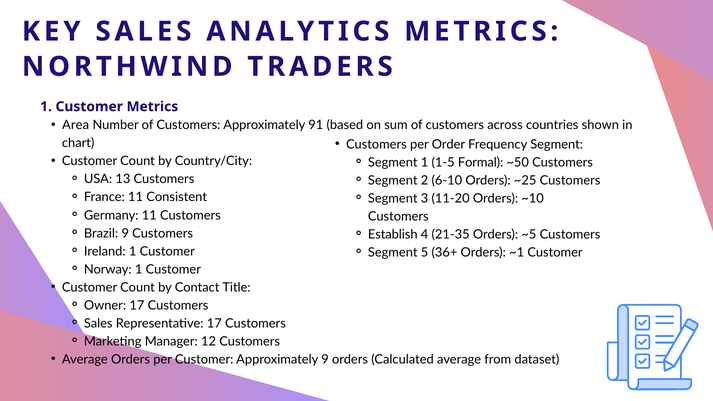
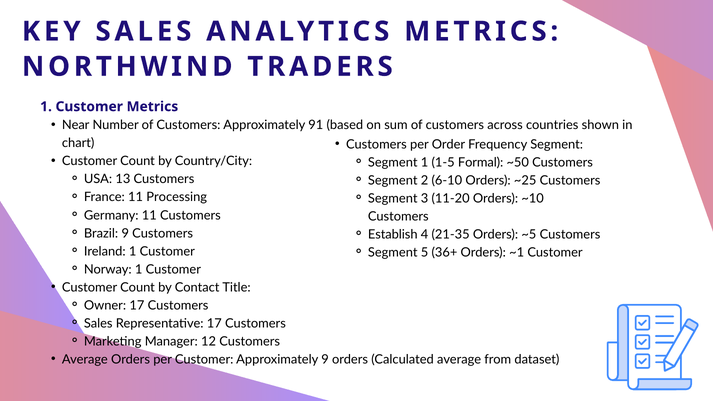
Area: Area -> Near
Consistent: Consistent -> Processing
